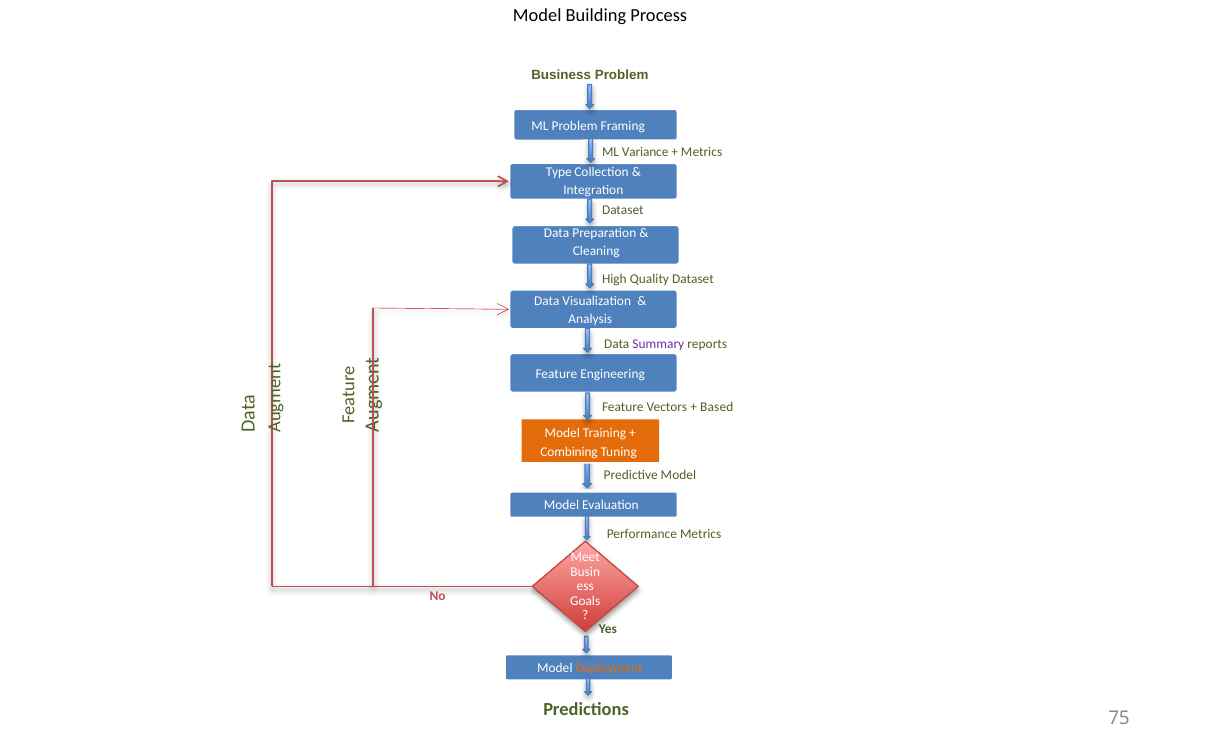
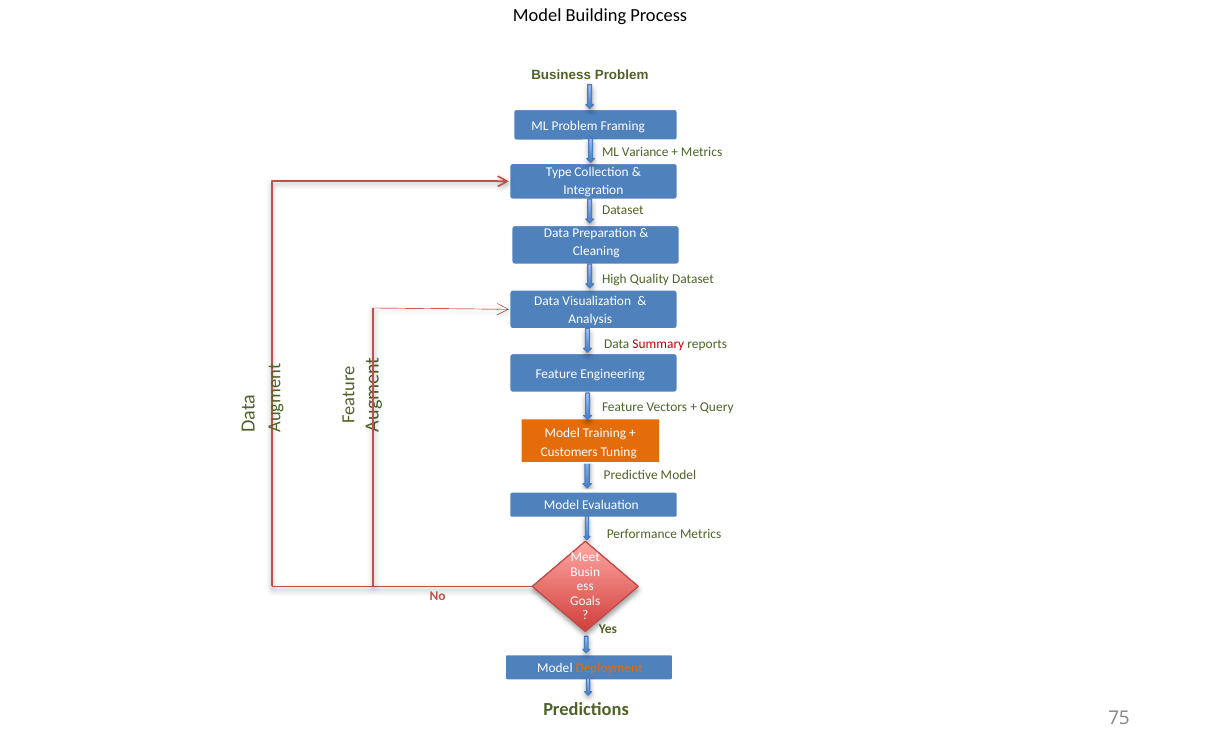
Summary colour: purple -> red
Based: Based -> Query
Combining: Combining -> Customers
